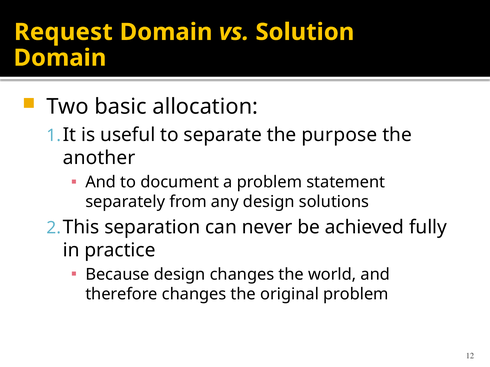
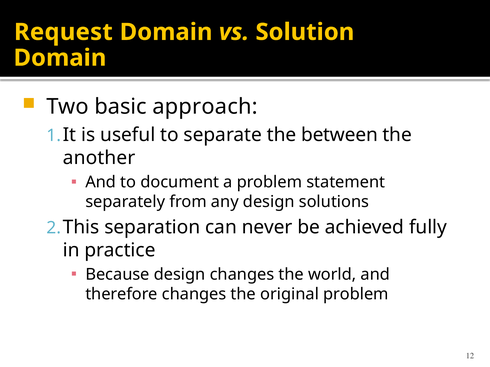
allocation: allocation -> approach
purpose: purpose -> between
